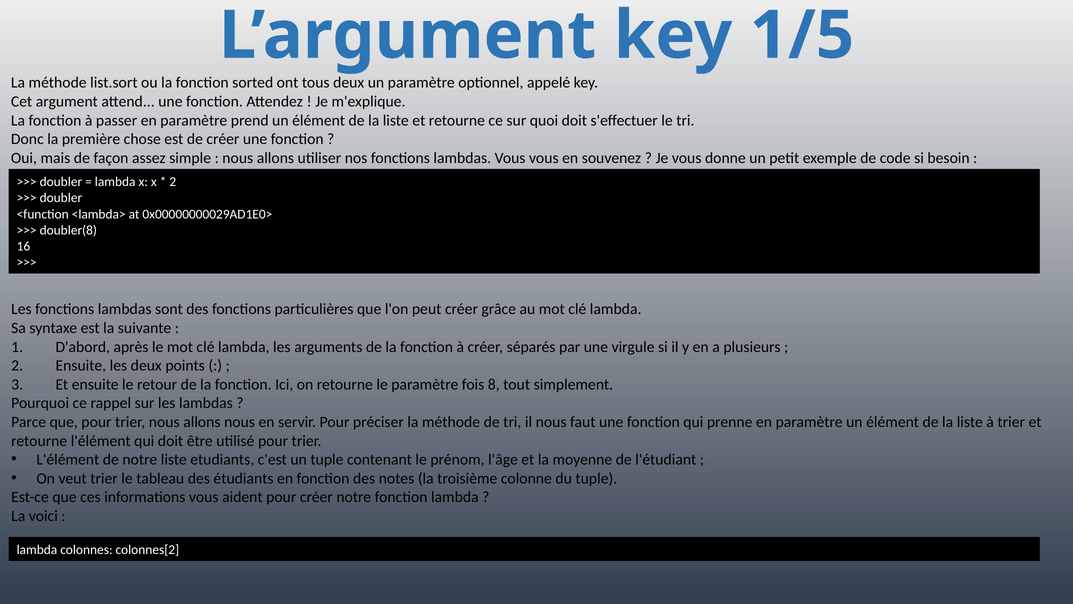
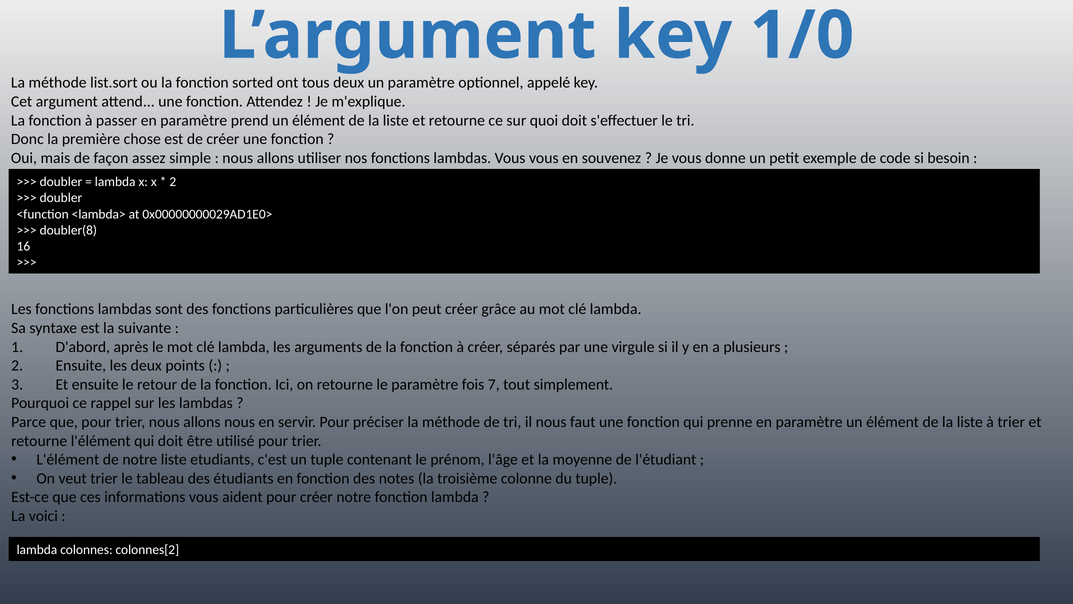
1/5: 1/5 -> 1/0
8: 8 -> 7
